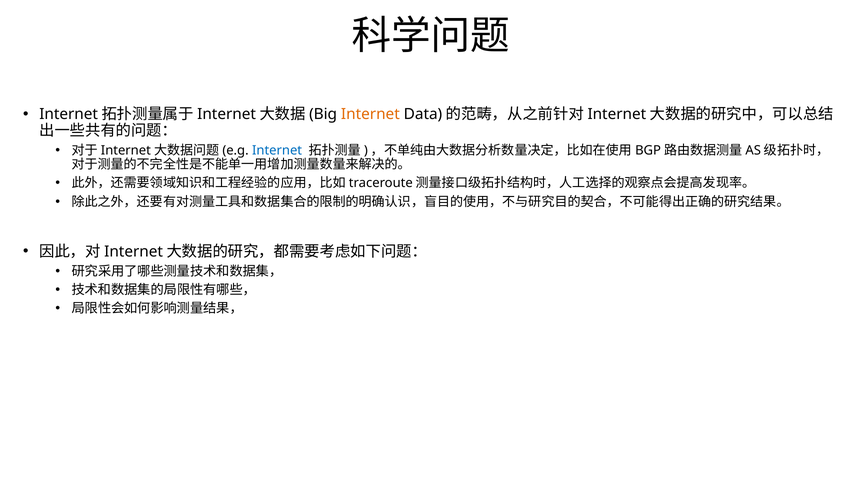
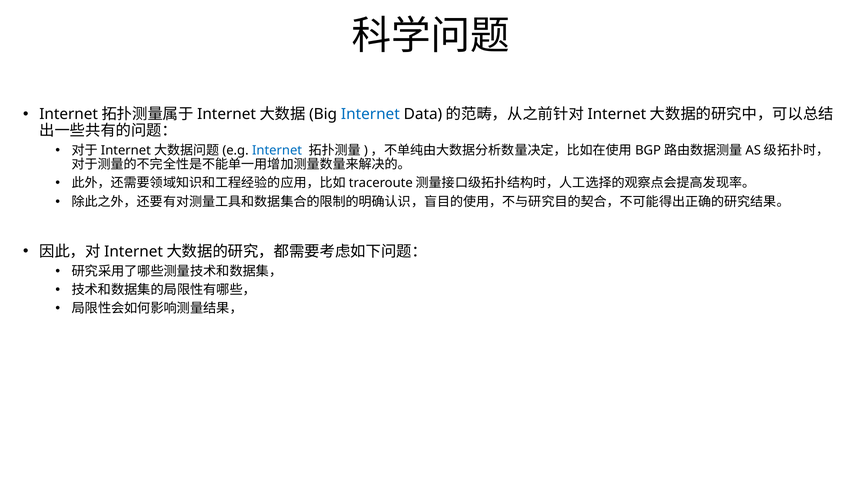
Internet at (370, 114) colour: orange -> blue
